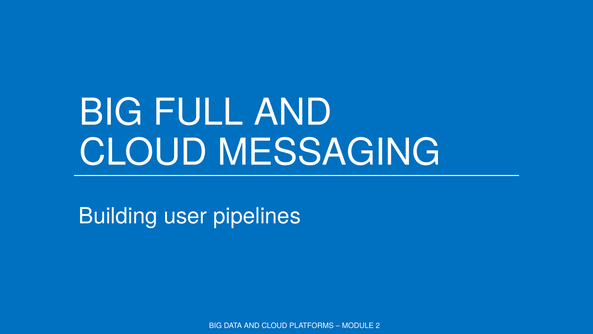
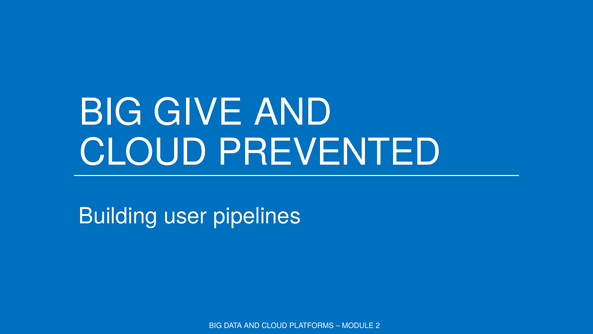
FULL: FULL -> GIVE
MESSAGING: MESSAGING -> PREVENTED
